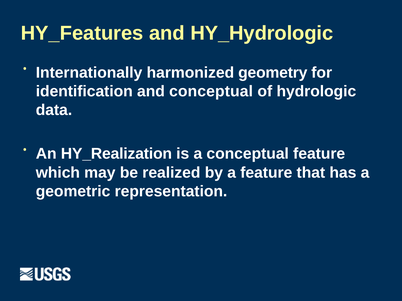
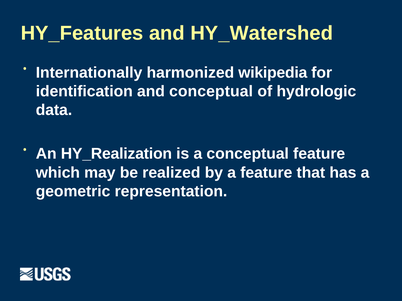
HY_Hydrologic: HY_Hydrologic -> HY_Watershed
geometry: geometry -> wikipedia
